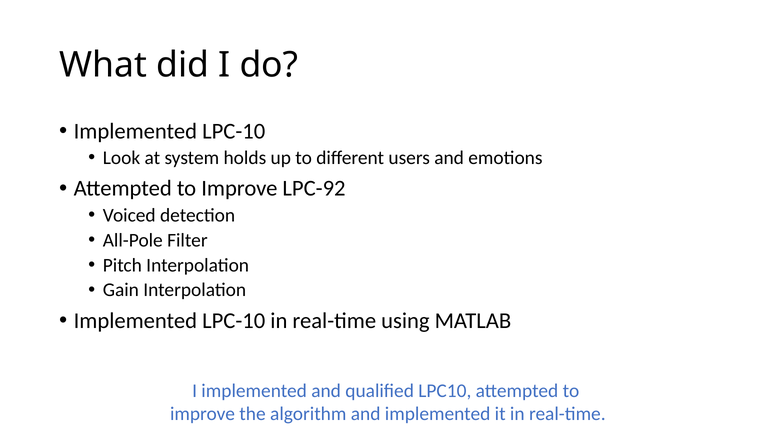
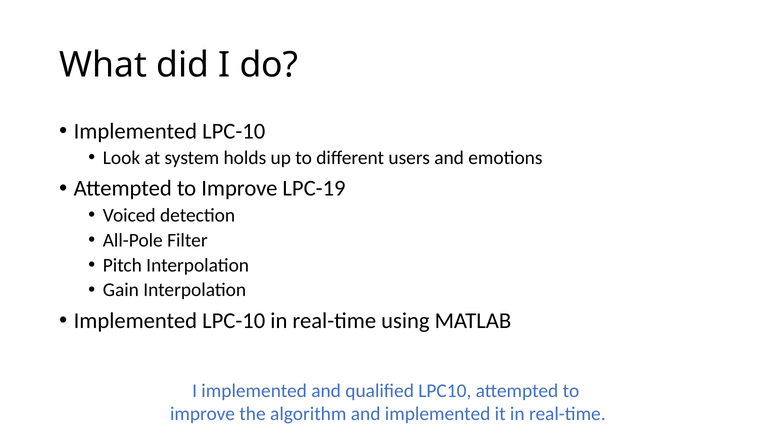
LPC-92: LPC-92 -> LPC-19
